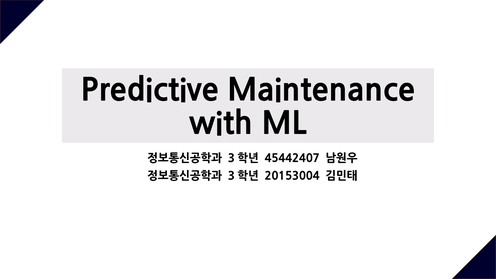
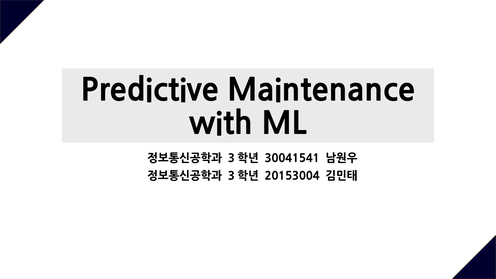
45442407: 45442407 -> 30041541
